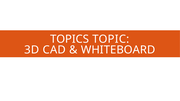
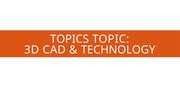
WHITEBOARD: WHITEBOARD -> TECHNOLOGY
